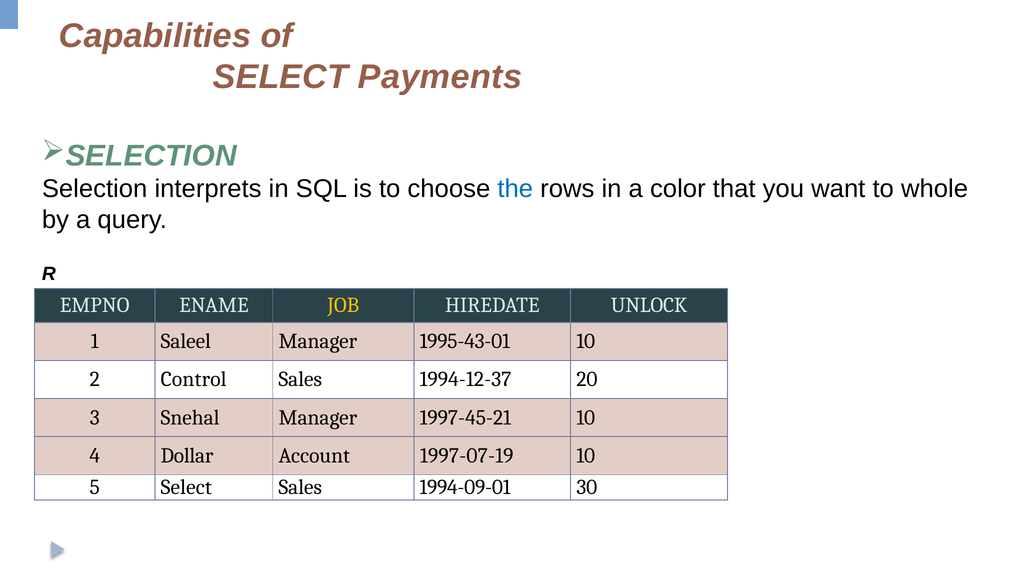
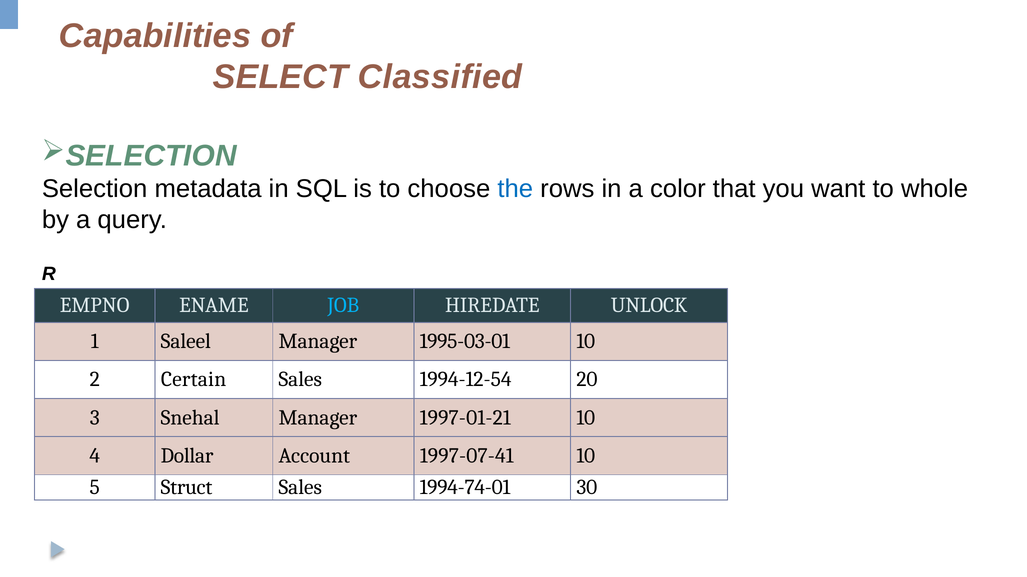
Payments: Payments -> Classified
interprets: interprets -> metadata
JOB colour: yellow -> light blue
1995-43-01: 1995-43-01 -> 1995-03-01
Control: Control -> Certain
1994-12-37: 1994-12-37 -> 1994-12-54
1997-45-21: 1997-45-21 -> 1997-01-21
1997-07-19: 1997-07-19 -> 1997-07-41
5 Select: Select -> Struct
1994-09-01: 1994-09-01 -> 1994-74-01
